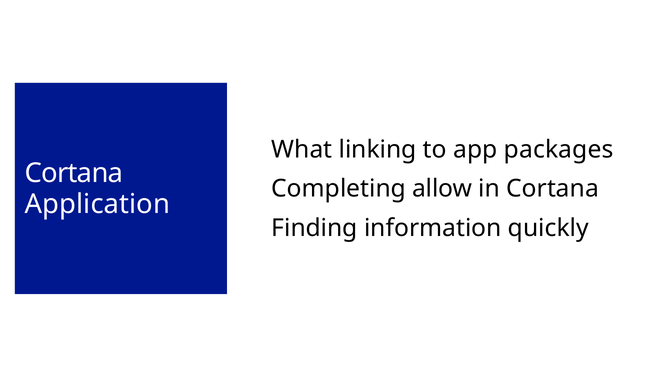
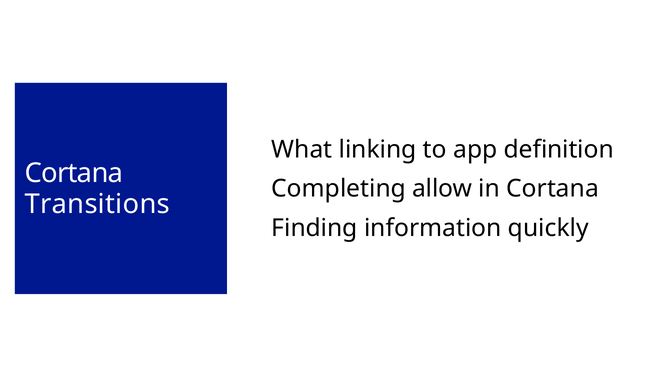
packages: packages -> definition
Application: Application -> Transitions
